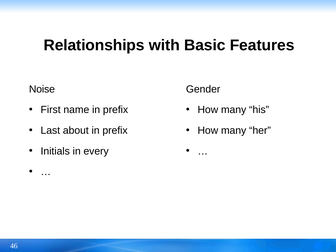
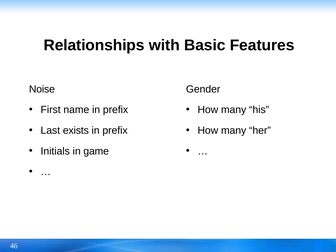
about: about -> exists
every: every -> game
